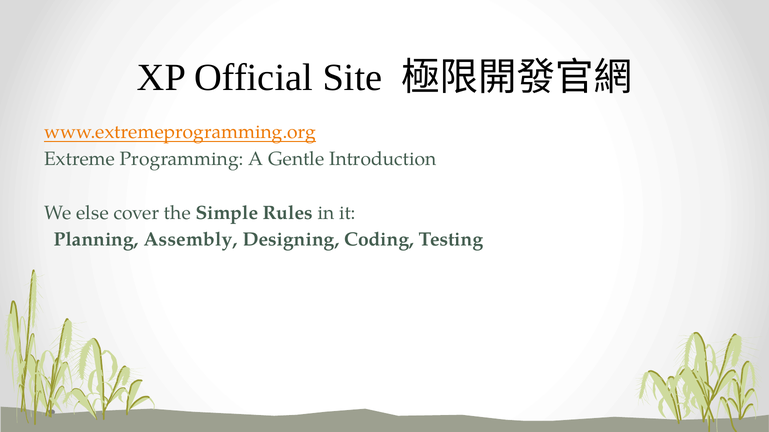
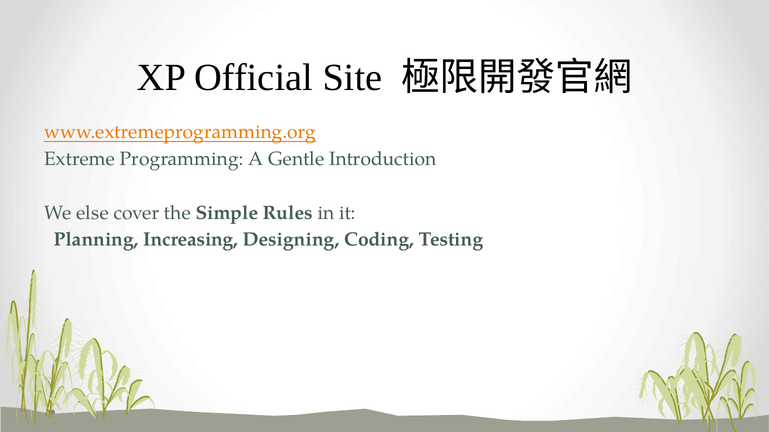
Assembly: Assembly -> Increasing
